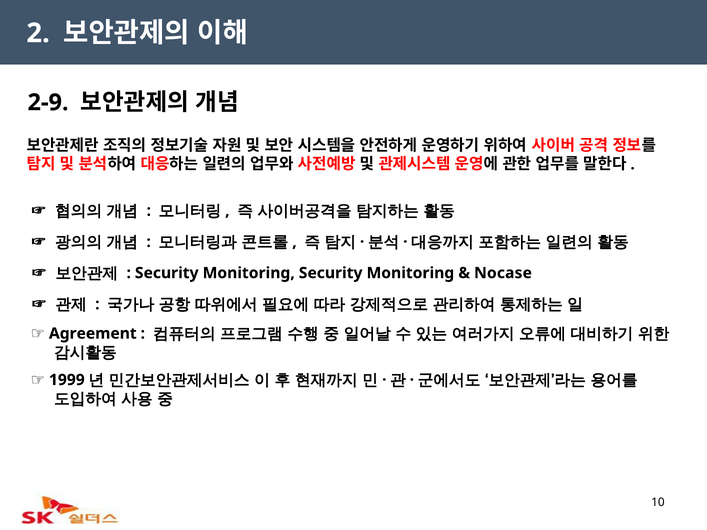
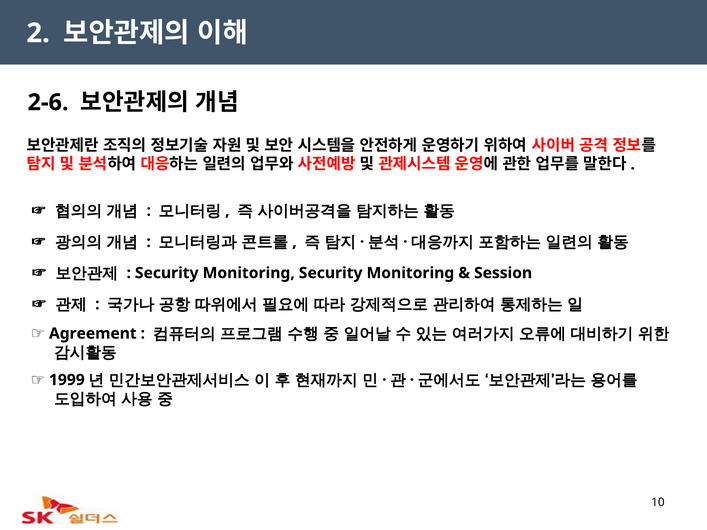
2-9: 2-9 -> 2-6
Nocase: Nocase -> Session
